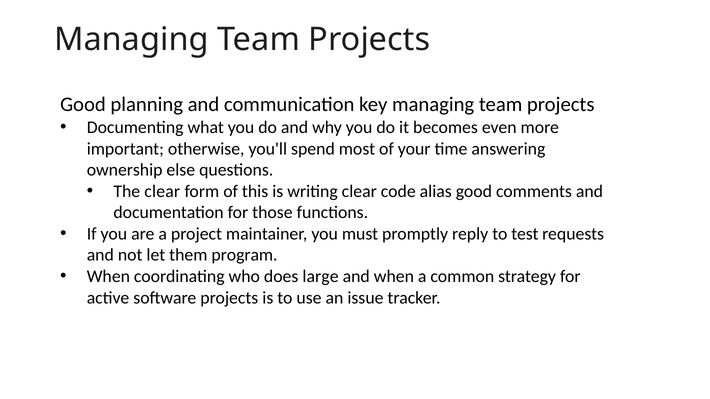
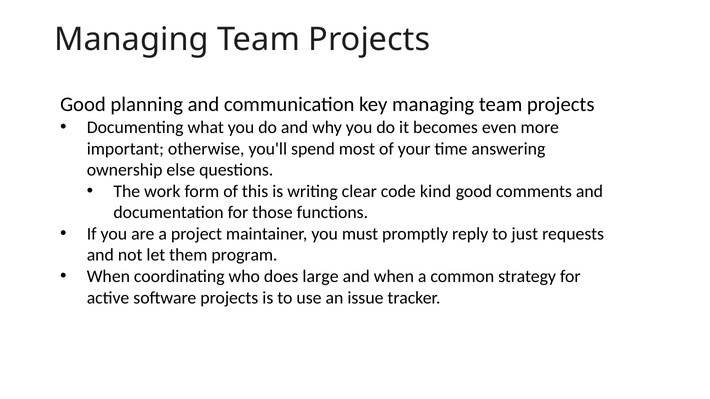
The clear: clear -> work
alias: alias -> kind
test: test -> just
